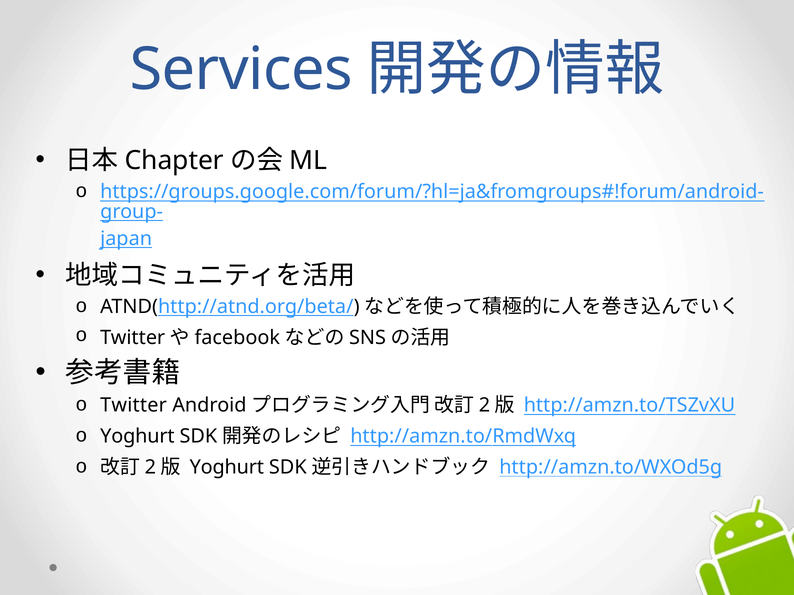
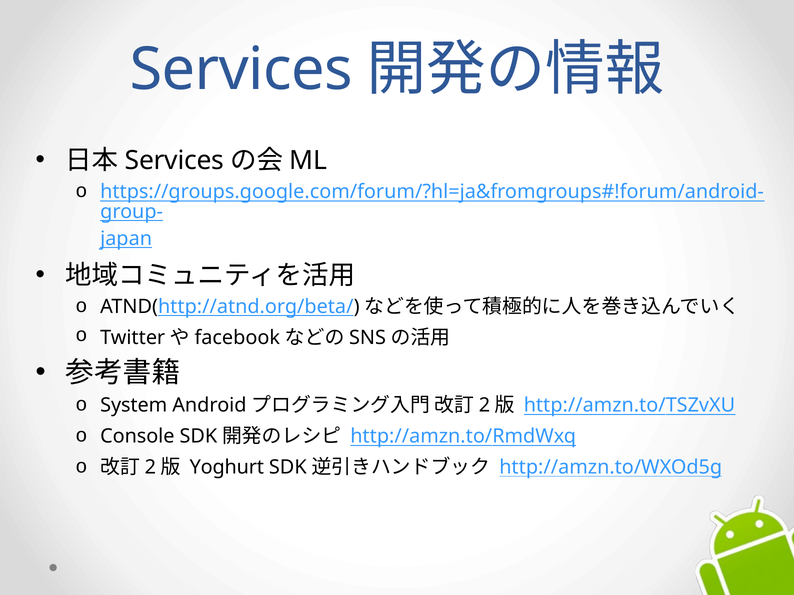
Chapter at (174, 161): Chapter -> Services
Twitter: Twitter -> System
Yoghurt at (137, 437): Yoghurt -> Console
